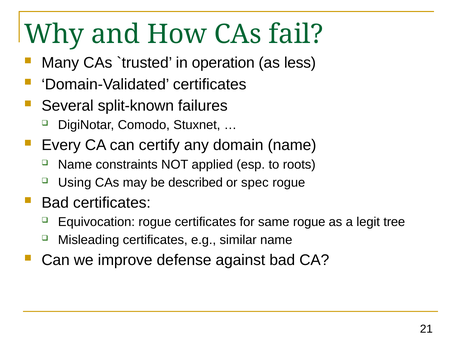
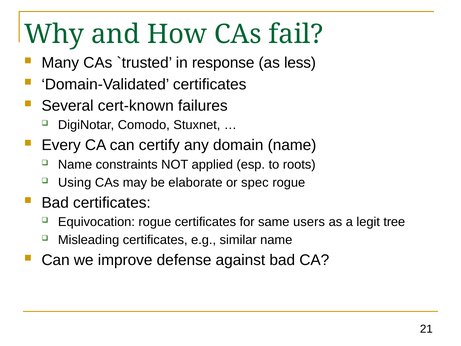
operation: operation -> response
split-known: split-known -> cert-known
described: described -> elaborate
same rogue: rogue -> users
